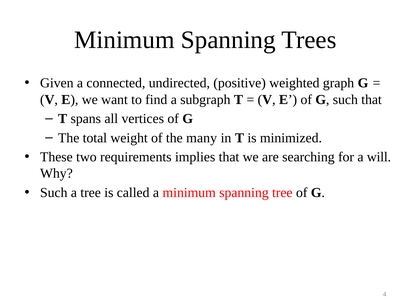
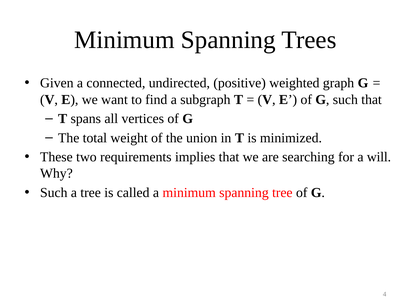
many: many -> union
